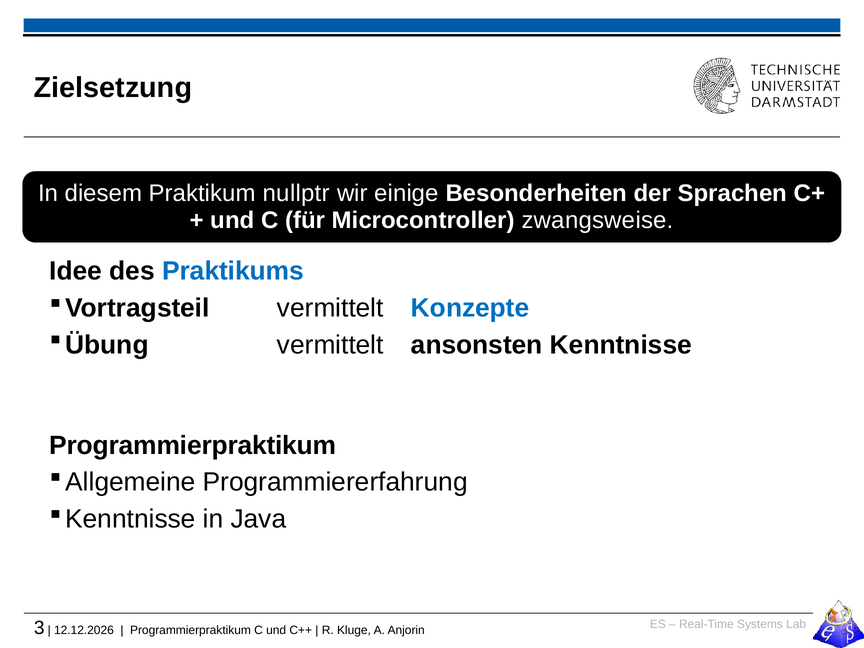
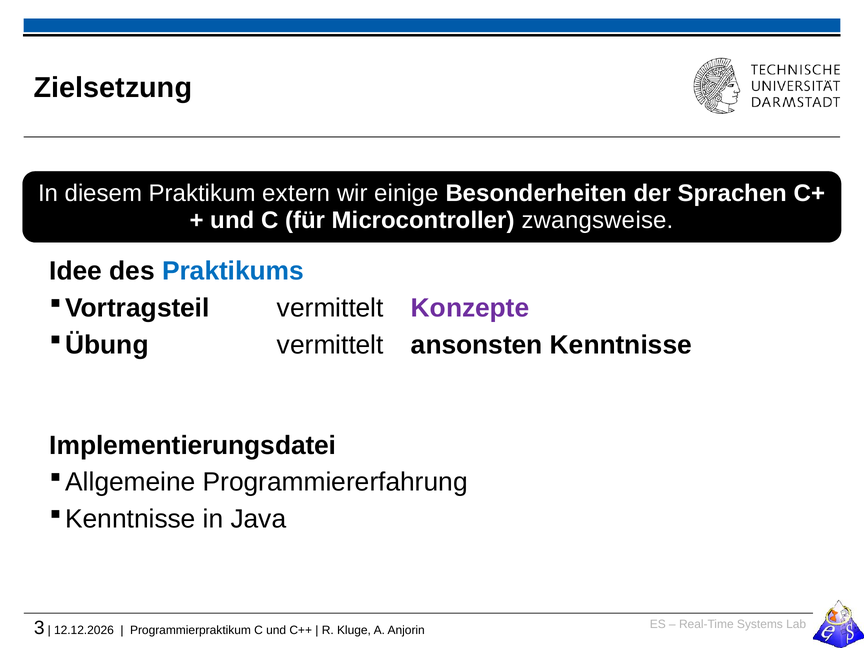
nullptr: nullptr -> extern
Konzepte colour: blue -> purple
Programmierpraktikum at (193, 445): Programmierpraktikum -> Implementierungsdatei
